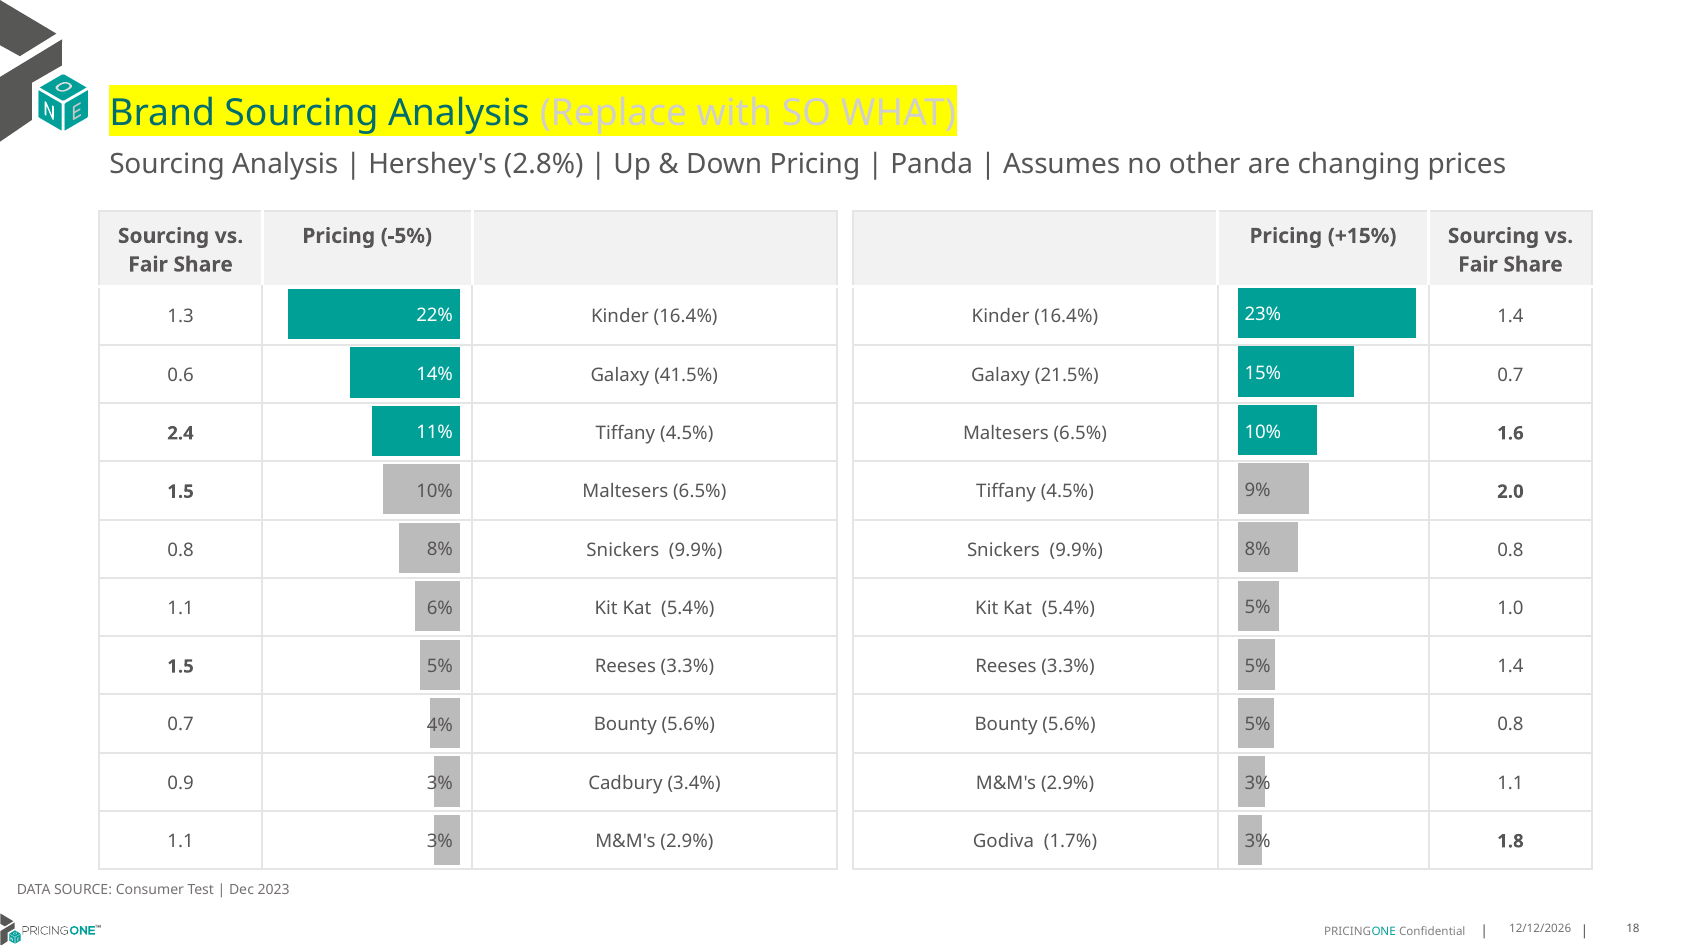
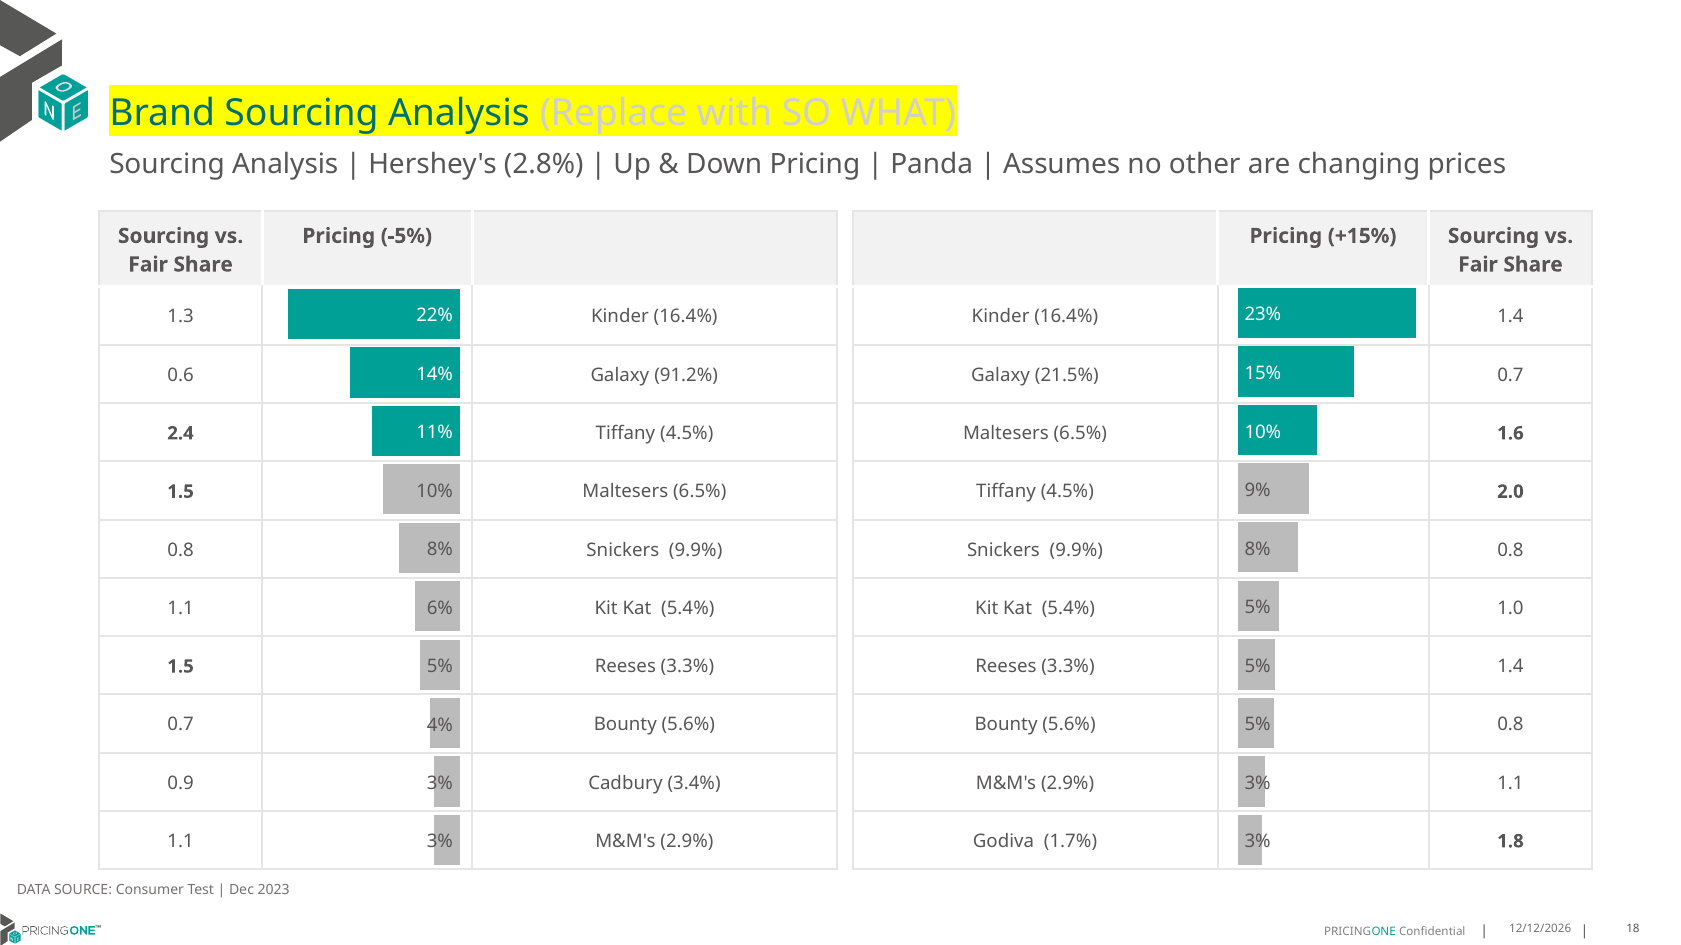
41.5%: 41.5% -> 91.2%
